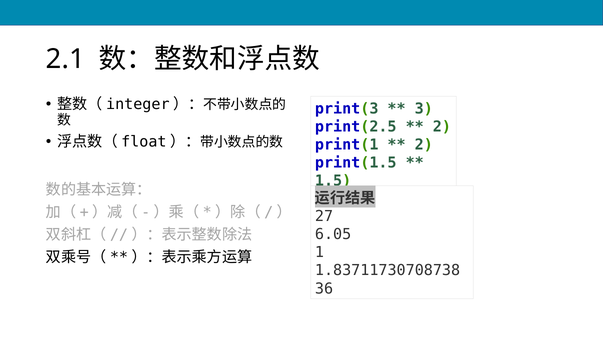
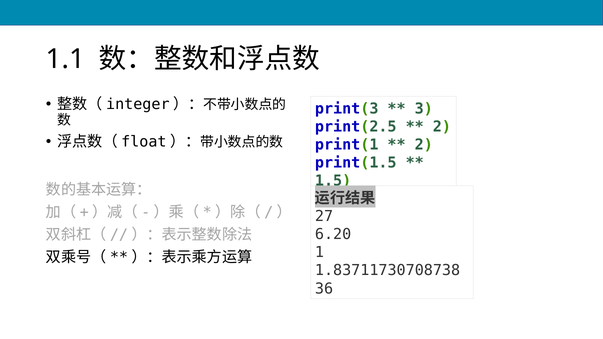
2.1: 2.1 -> 1.1
6.05: 6.05 -> 6.20
